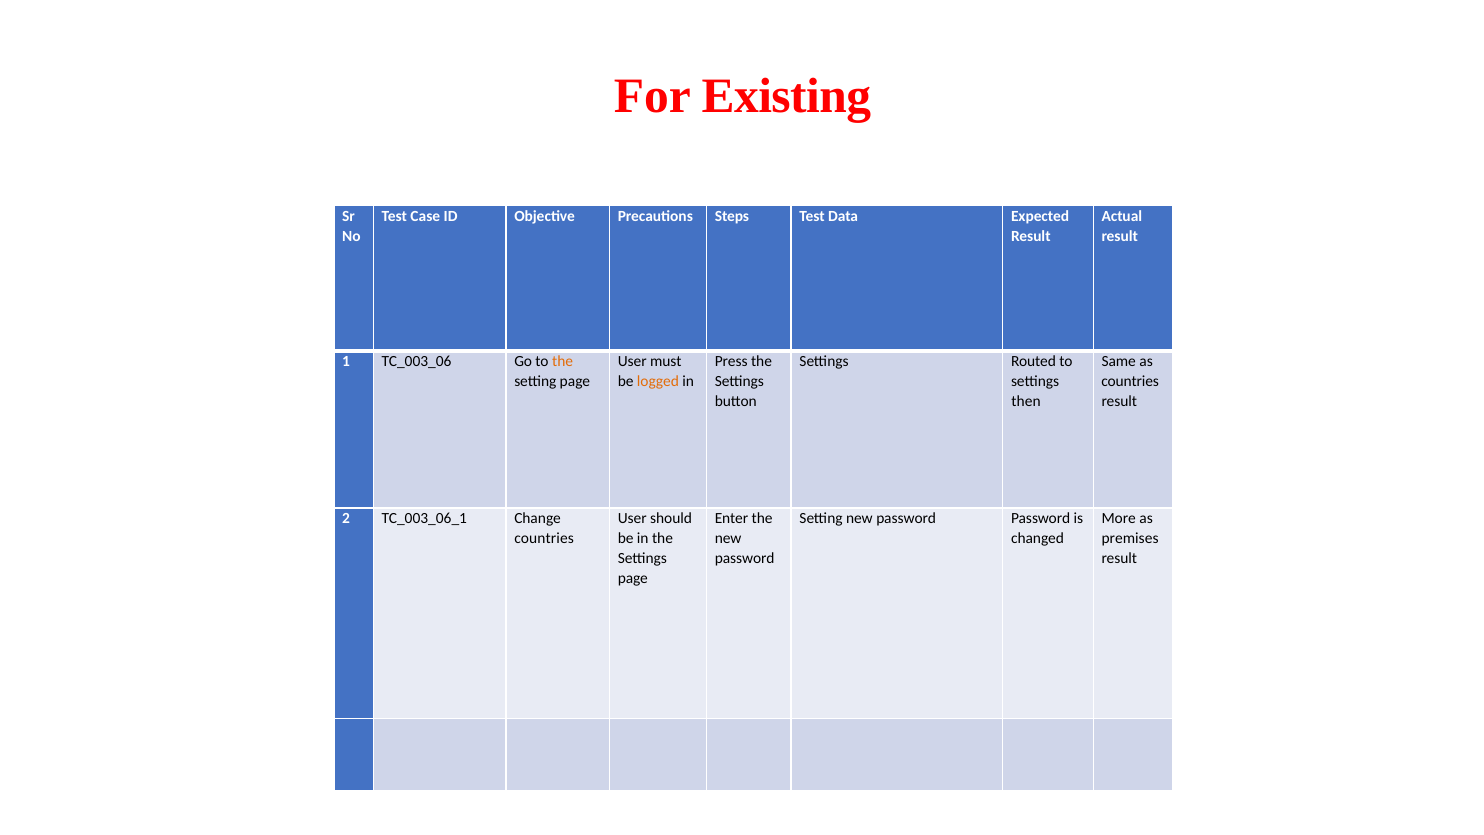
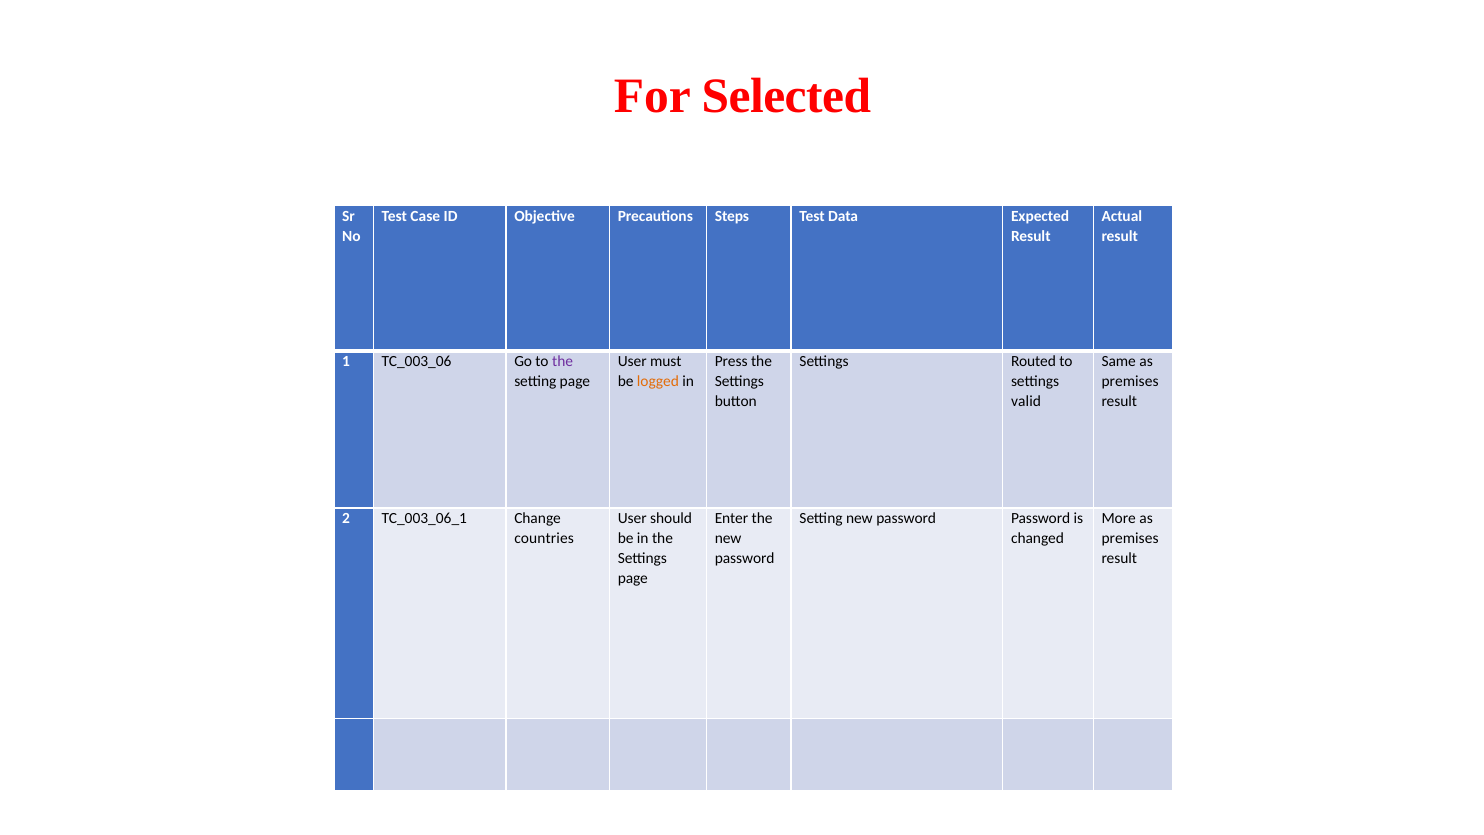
Existing: Existing -> Selected
the at (563, 361) colour: orange -> purple
countries at (1130, 381): countries -> premises
then: then -> valid
